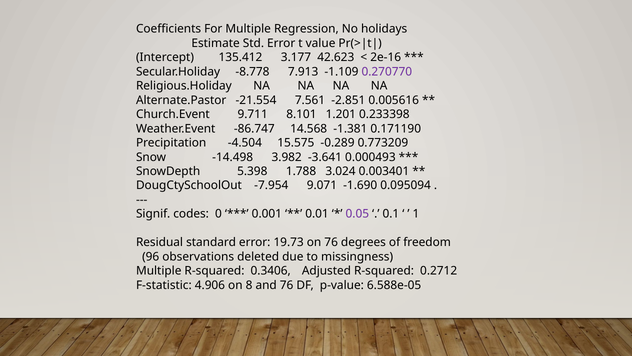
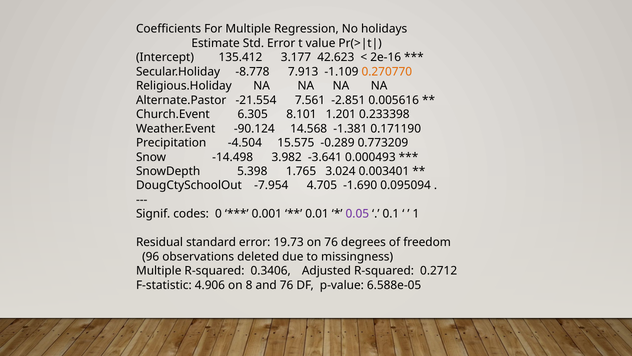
0.270770 colour: purple -> orange
9.711: 9.711 -> 6.305
-86.747: -86.747 -> -90.124
1.788: 1.788 -> 1.765
9.071: 9.071 -> 4.705
